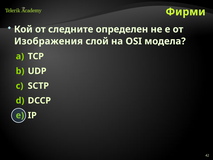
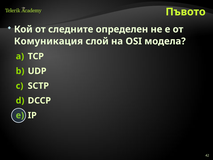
Фирми: Фирми -> Пъвото
Изображения: Изображения -> Комуникация
